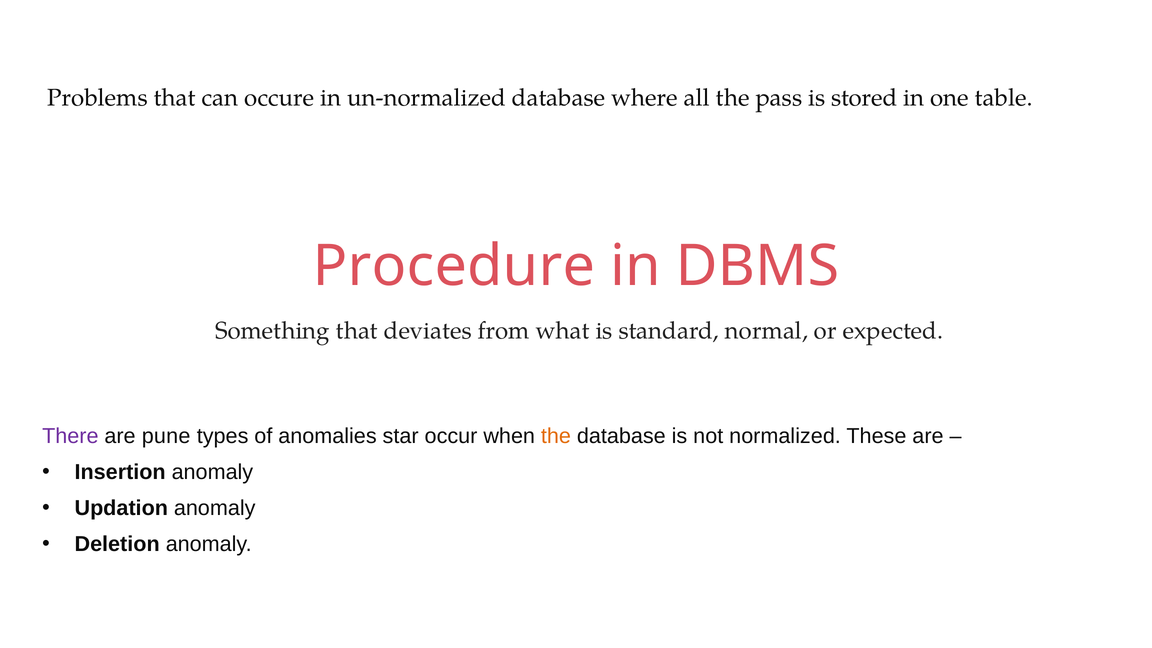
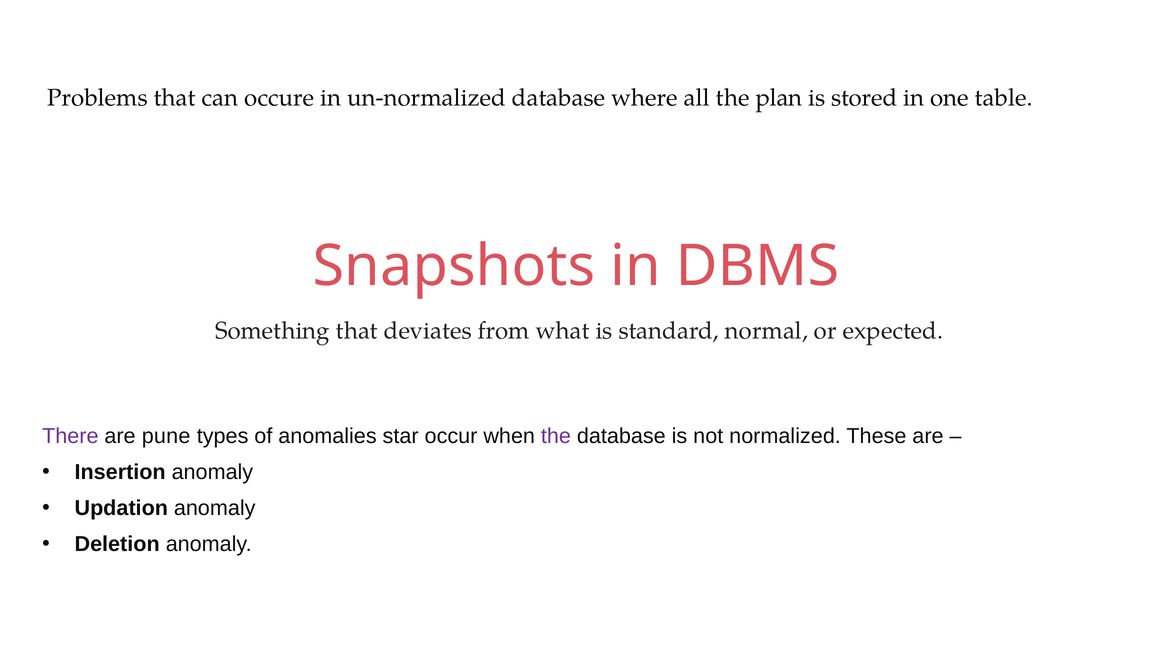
pass: pass -> plan
Procedure: Procedure -> Snapshots
the at (556, 436) colour: orange -> purple
